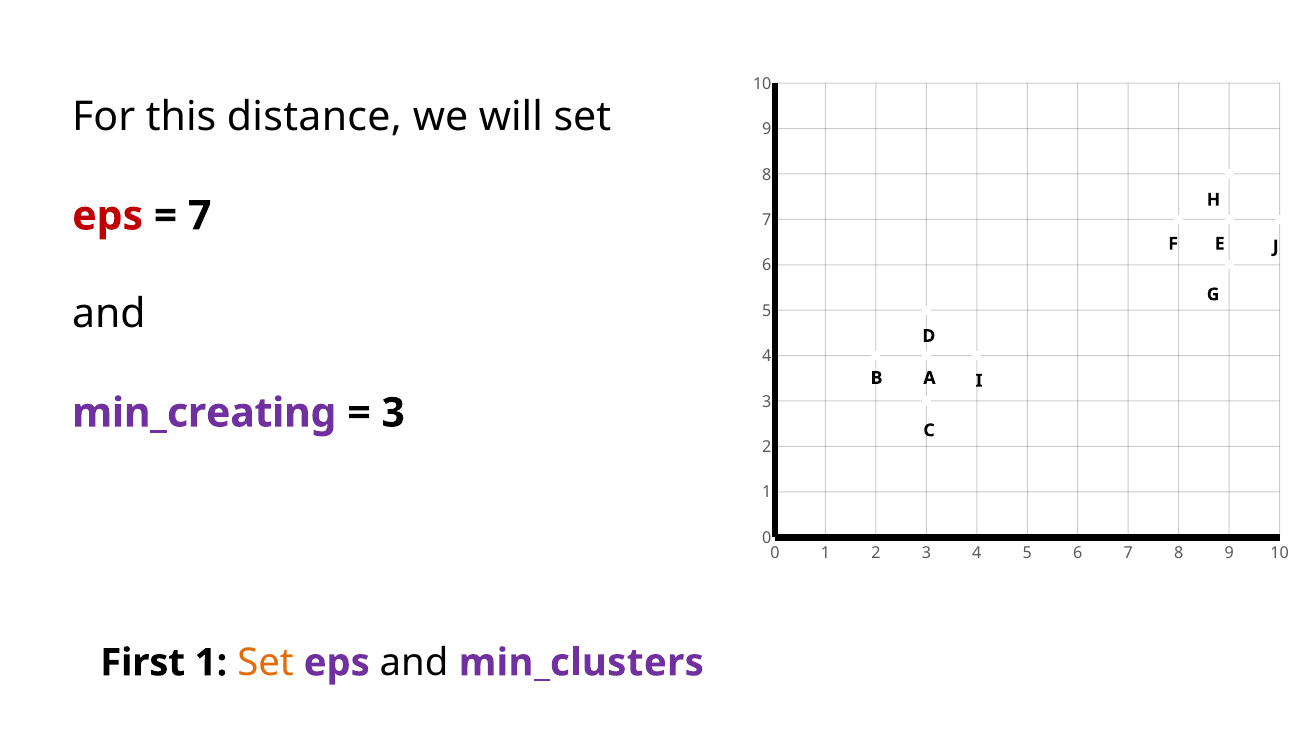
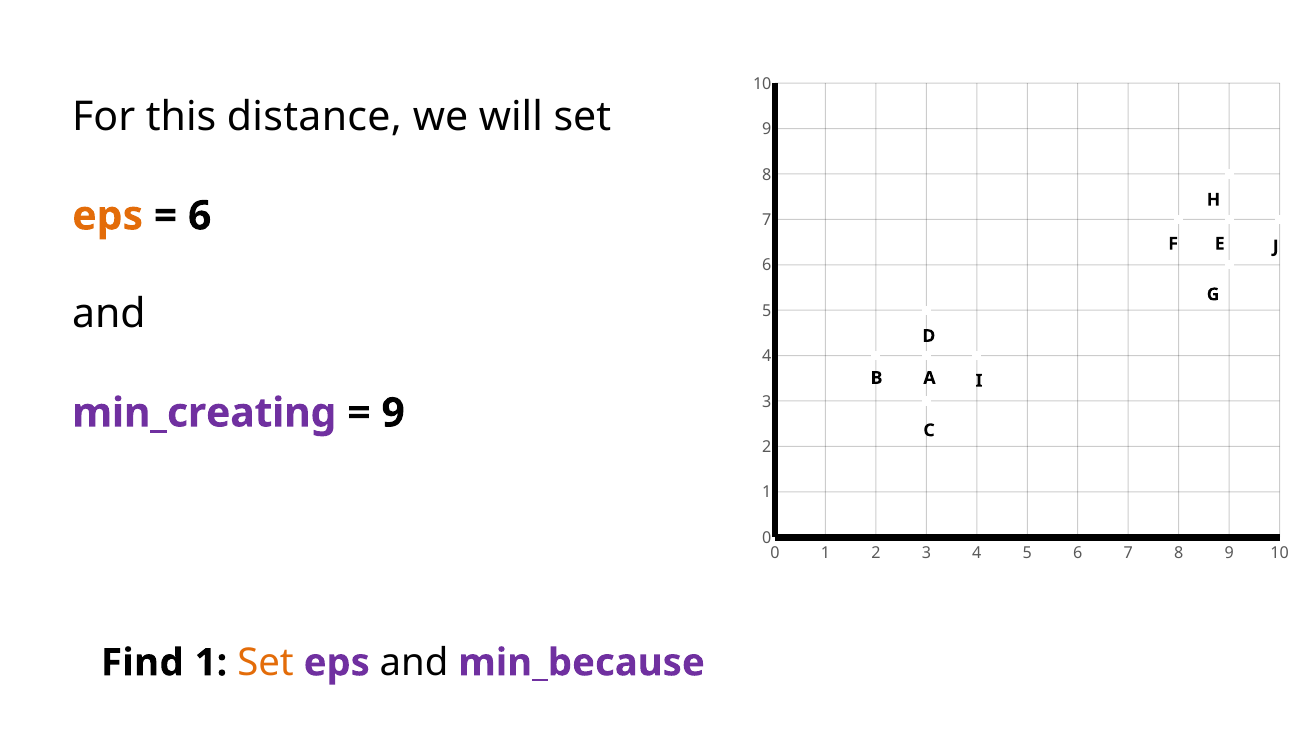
eps at (108, 216) colour: red -> orange
7 at (200, 216): 7 -> 6
3 at (393, 413): 3 -> 9
First: First -> Find
min_clusters: min_clusters -> min_because
